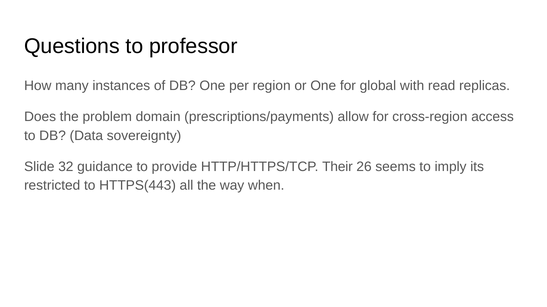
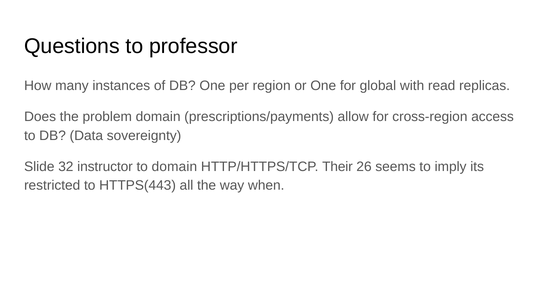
guidance: guidance -> instructor
to provide: provide -> domain
